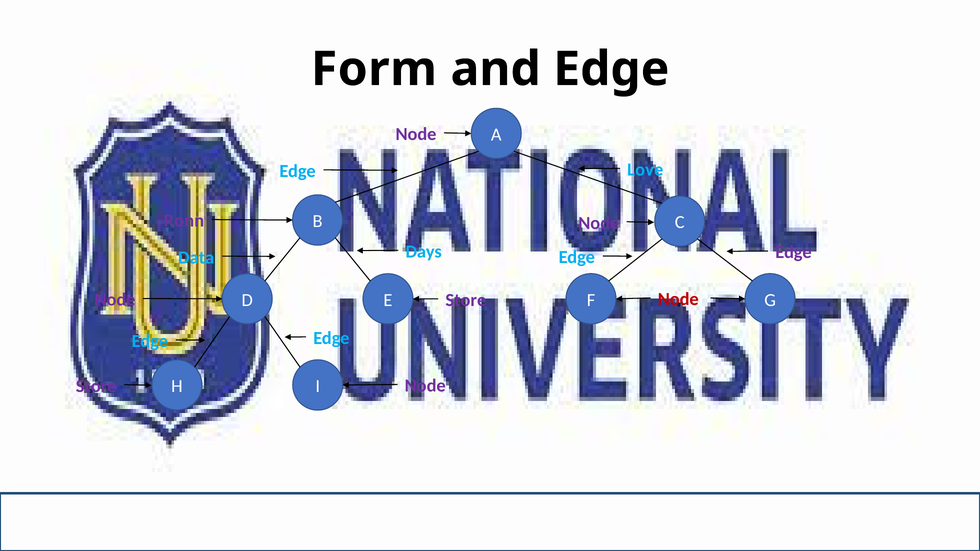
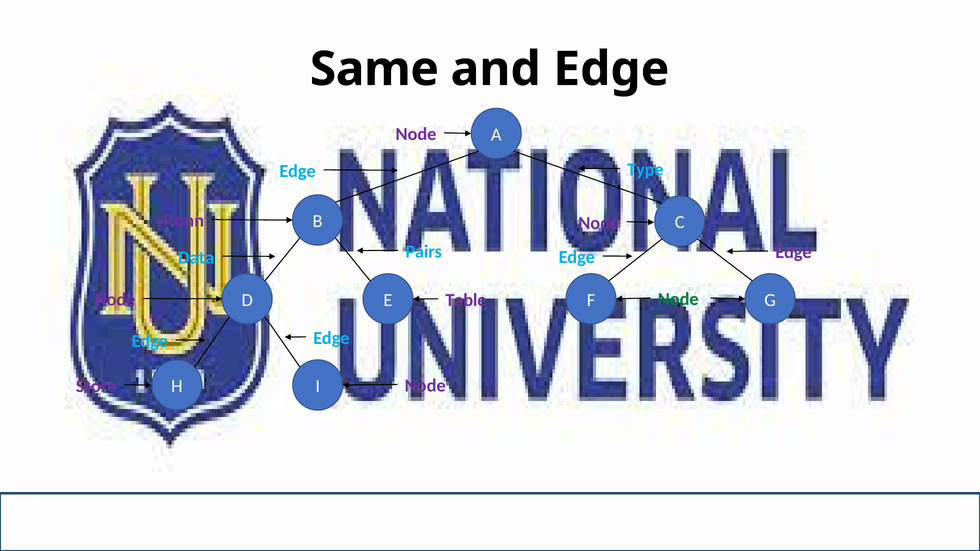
Form: Form -> Same
Love: Love -> Type
Days: Days -> Pairs
Node at (678, 299) colour: red -> green
Store at (466, 300): Store -> Table
